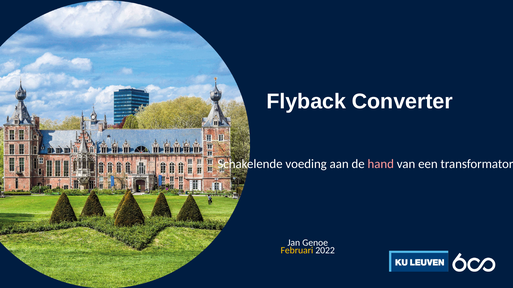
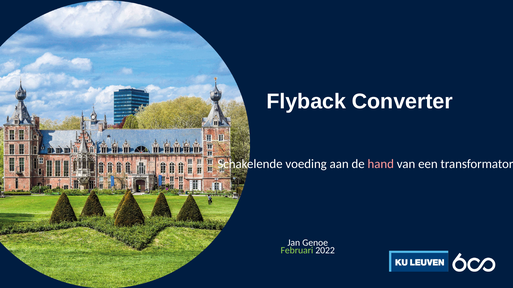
Februari colour: yellow -> light green
